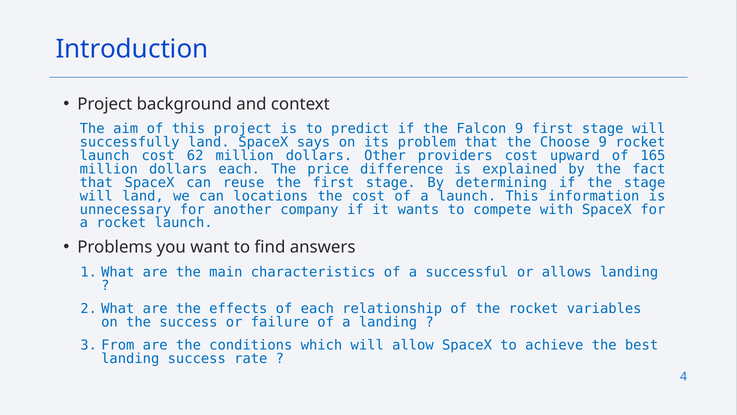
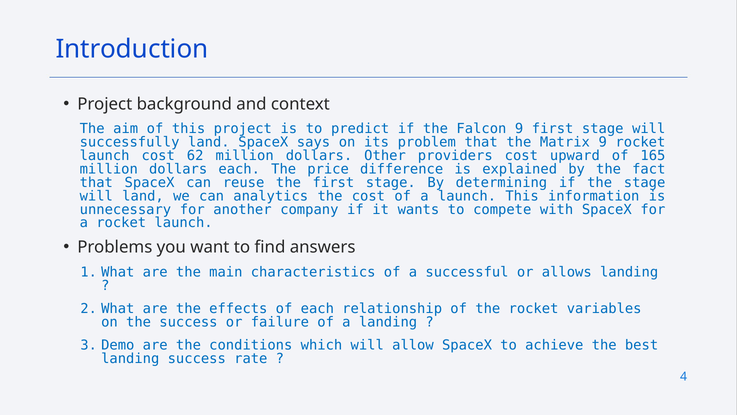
Choose: Choose -> Matrix
locations: locations -> analytics
From: From -> Demo
